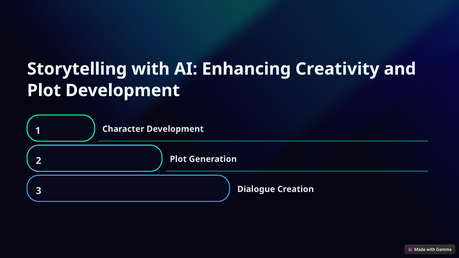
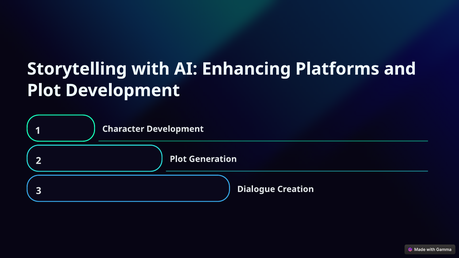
Creativity: Creativity -> Platforms
